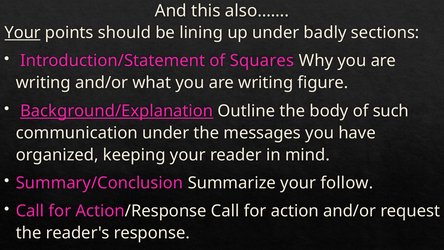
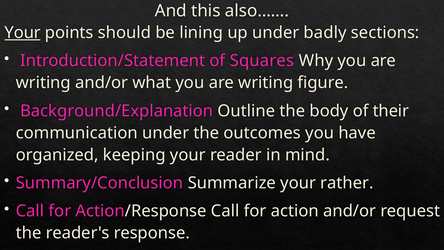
Background/Explanation underline: present -> none
such: such -> their
messages: messages -> outcomes
follow: follow -> rather
